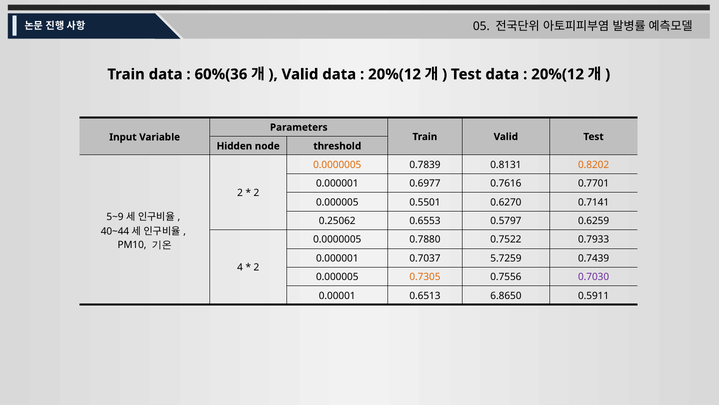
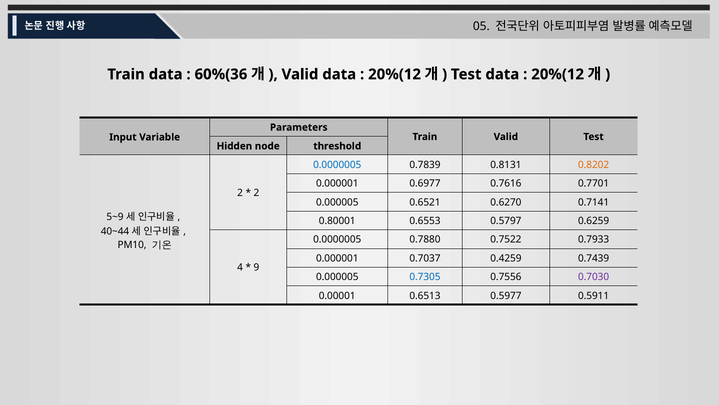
0.0000005 at (337, 165) colour: orange -> blue
0.5501: 0.5501 -> 0.6521
0.25062: 0.25062 -> 0.80001
5.7259: 5.7259 -> 0.4259
2 at (256, 267): 2 -> 9
0.7305 colour: orange -> blue
6.8650: 6.8650 -> 0.5977
